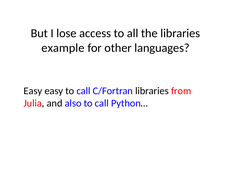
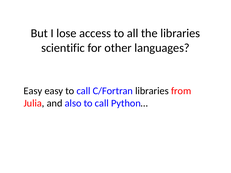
example: example -> scientific
